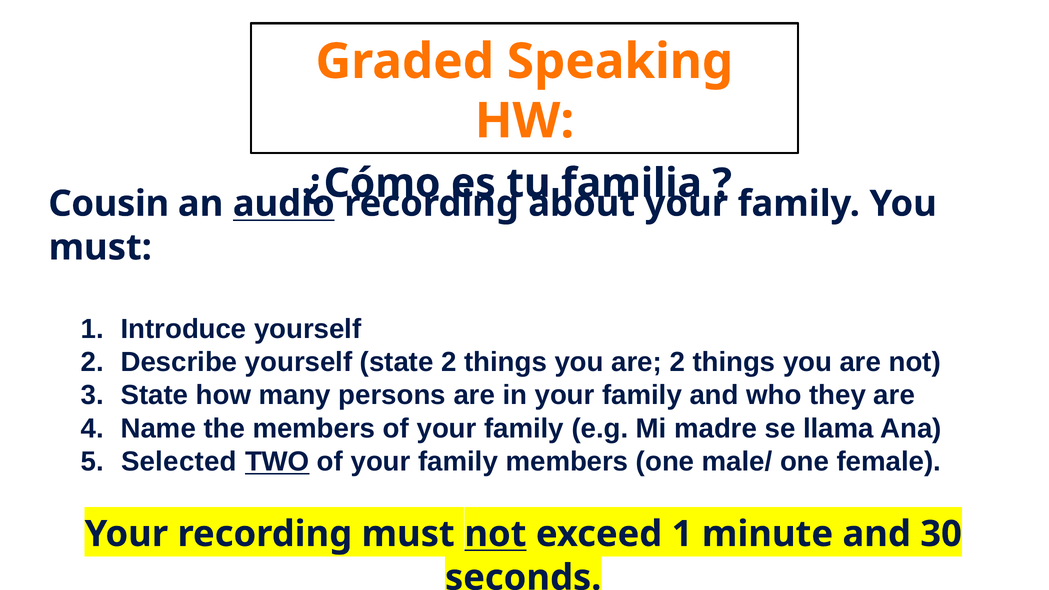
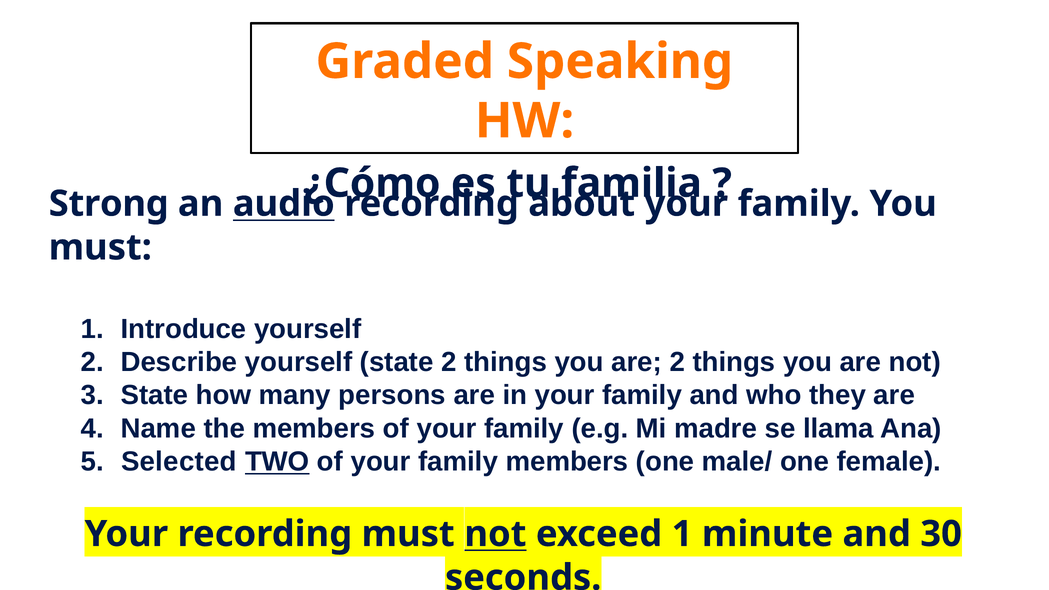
Cousin: Cousin -> Strong
